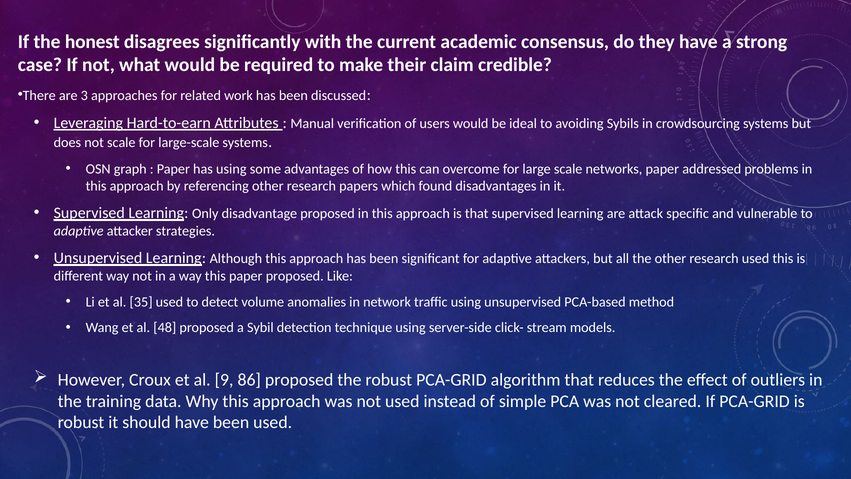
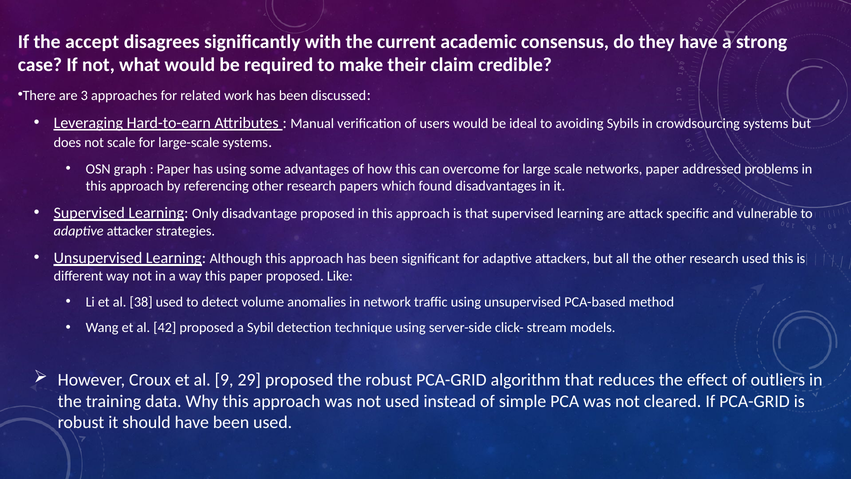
honest: honest -> accept
35: 35 -> 38
48: 48 -> 42
86: 86 -> 29
